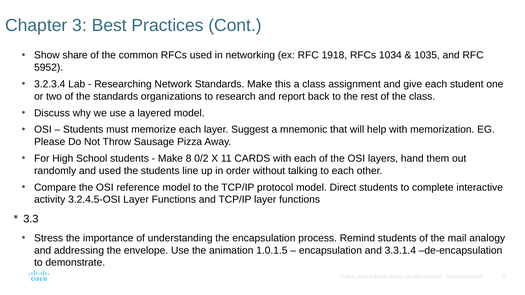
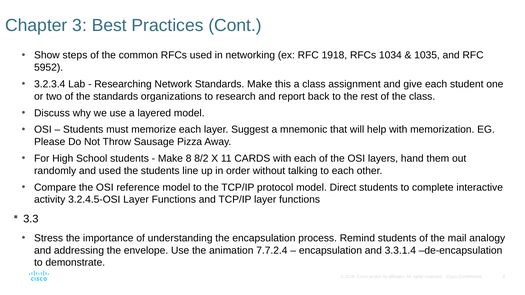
share: share -> steps
0/2: 0/2 -> 8/2
1.0.1.5: 1.0.1.5 -> 7.7.2.4
